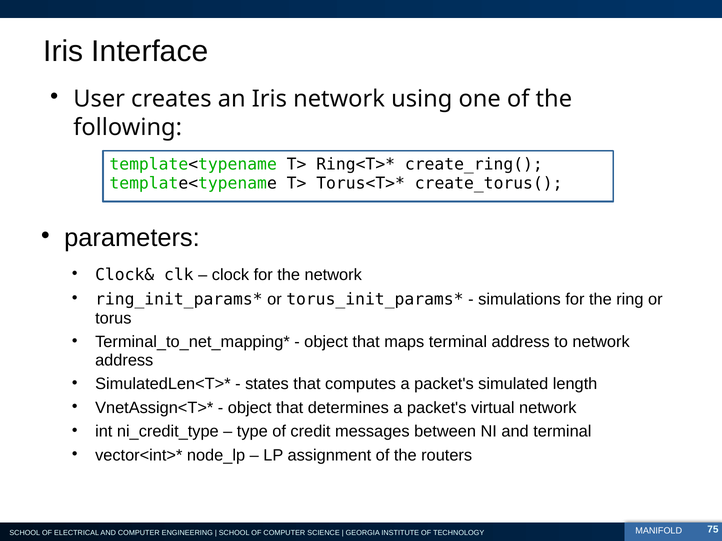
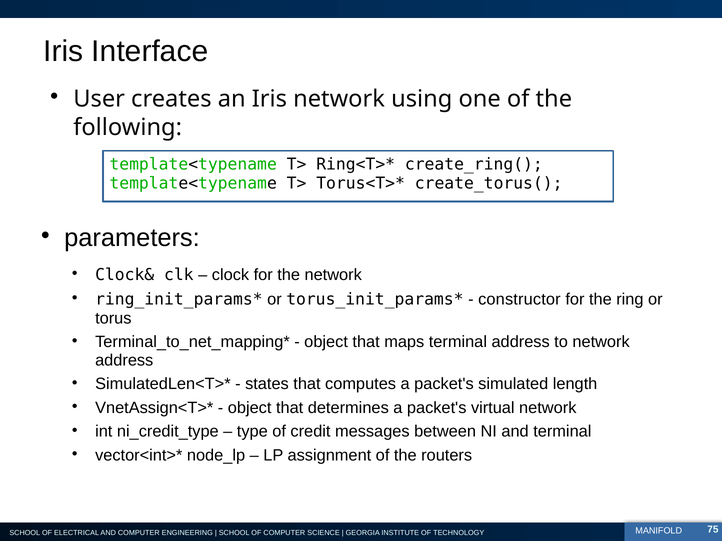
simulations: simulations -> constructor
